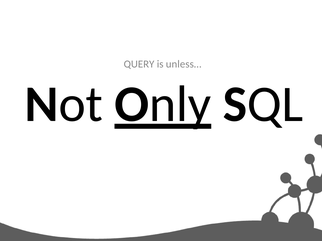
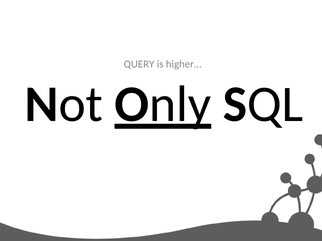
unless…: unless… -> higher…
